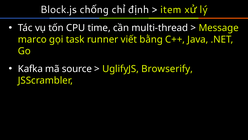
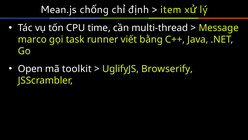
Block.js: Block.js -> Mean.js
Kafka: Kafka -> Open
source: source -> toolkit
